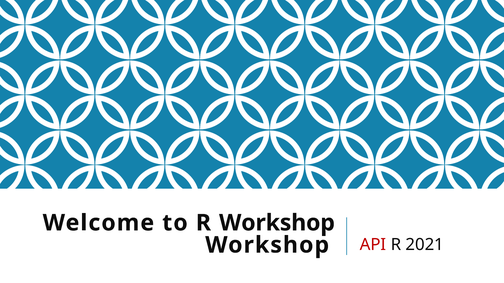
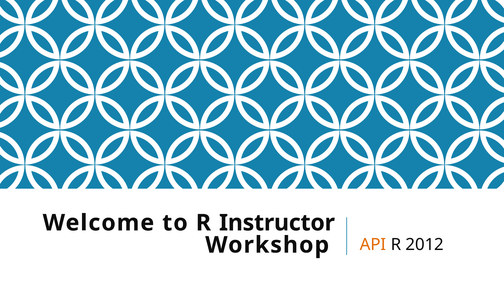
R Workshop: Workshop -> Instructor
API colour: red -> orange
2021: 2021 -> 2012
